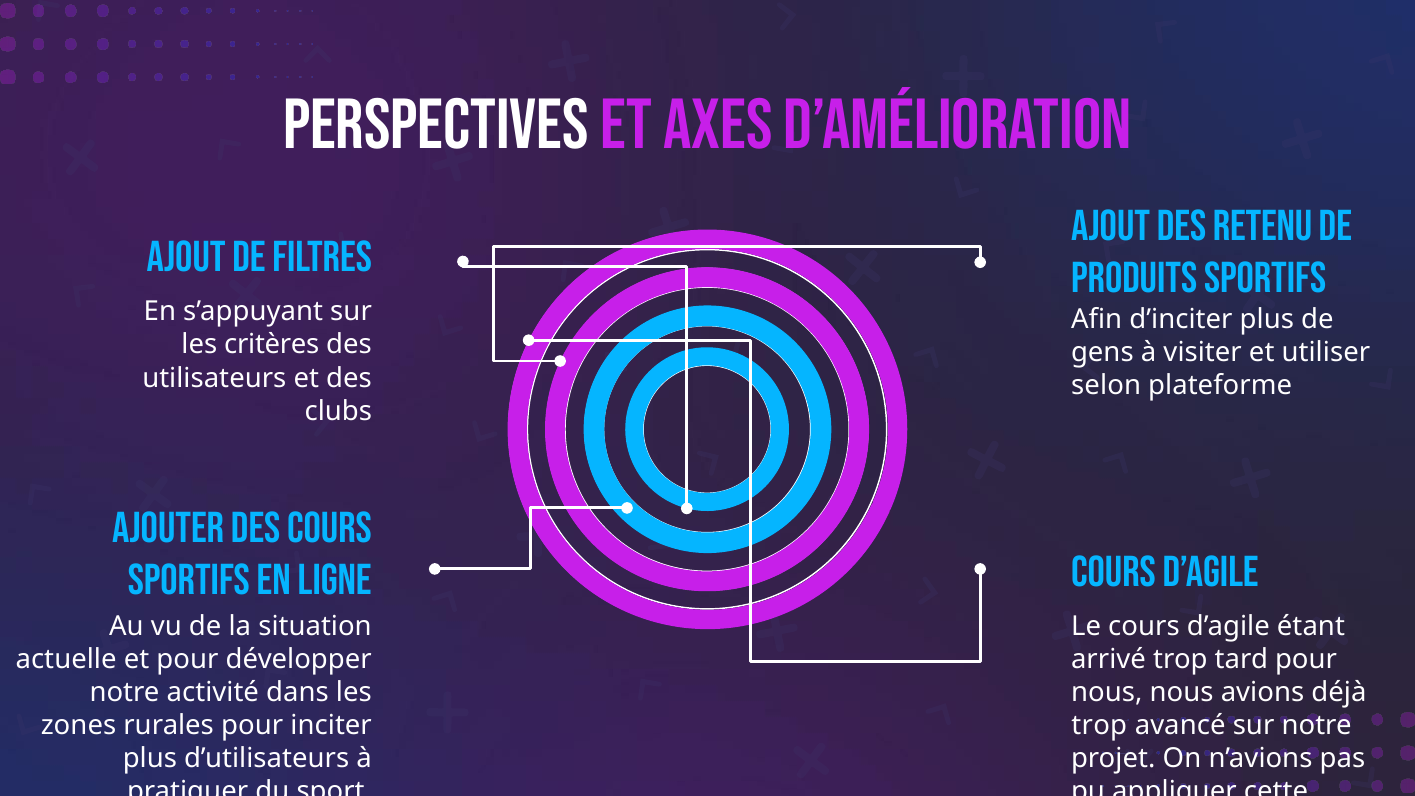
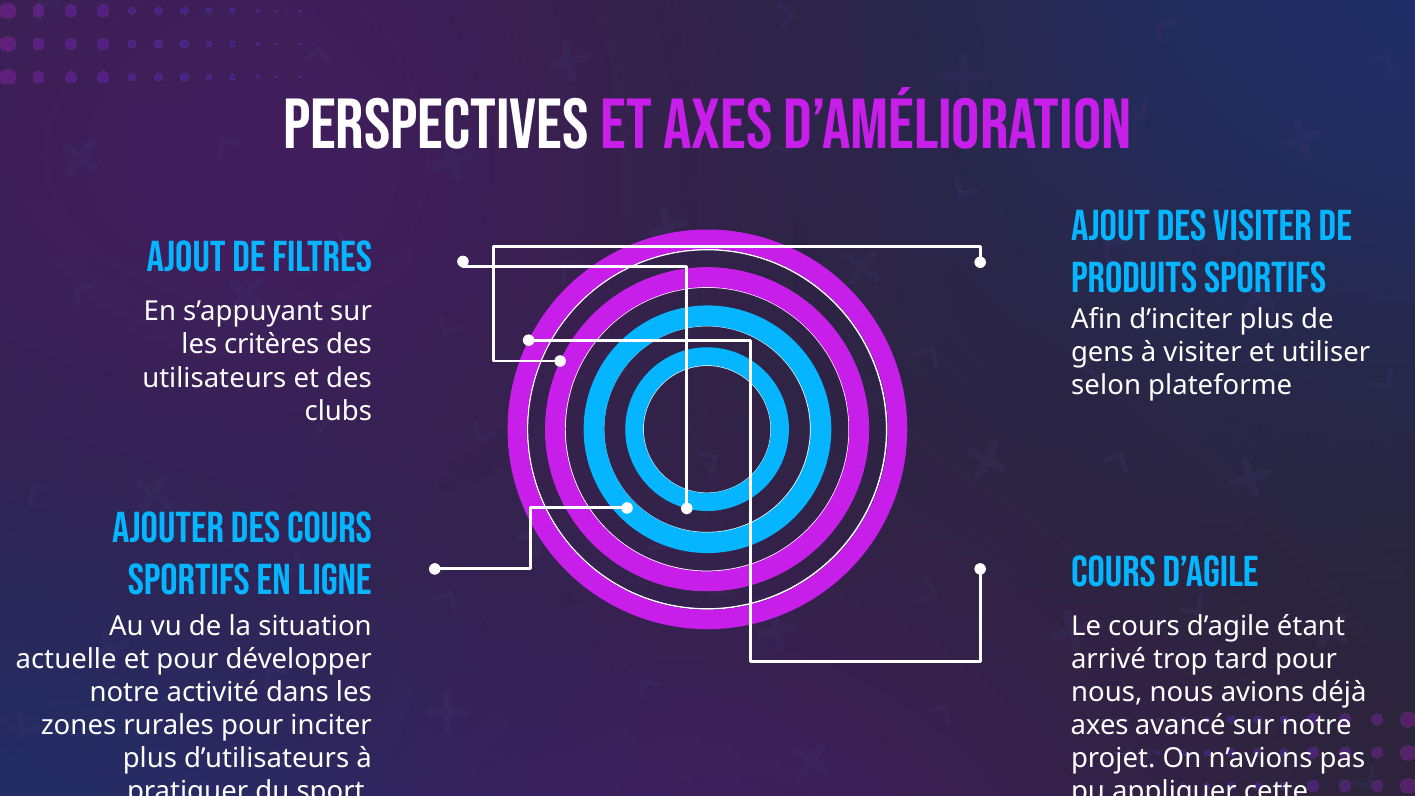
des Retenu: Retenu -> Visiter
trop at (1099, 725): trop -> axes
